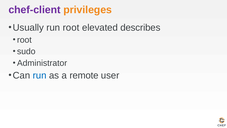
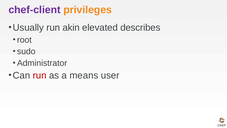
run root: root -> akin
run at (40, 75) colour: blue -> red
remote: remote -> means
